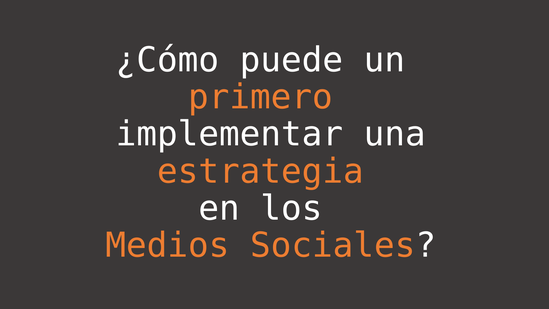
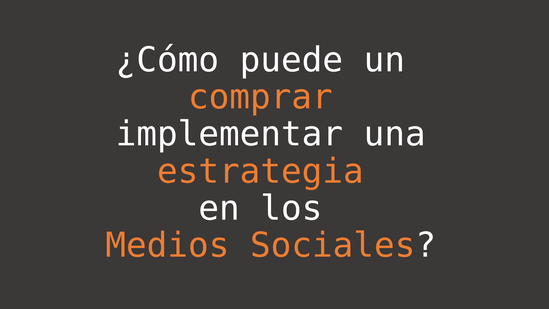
primero: primero -> comprar
